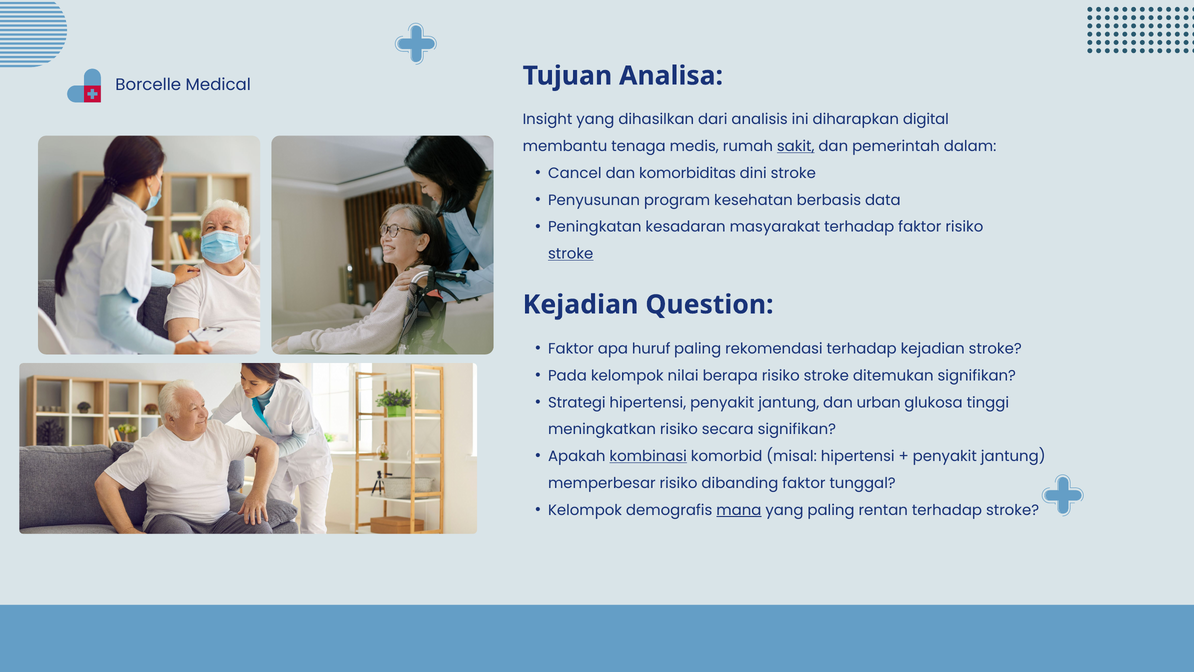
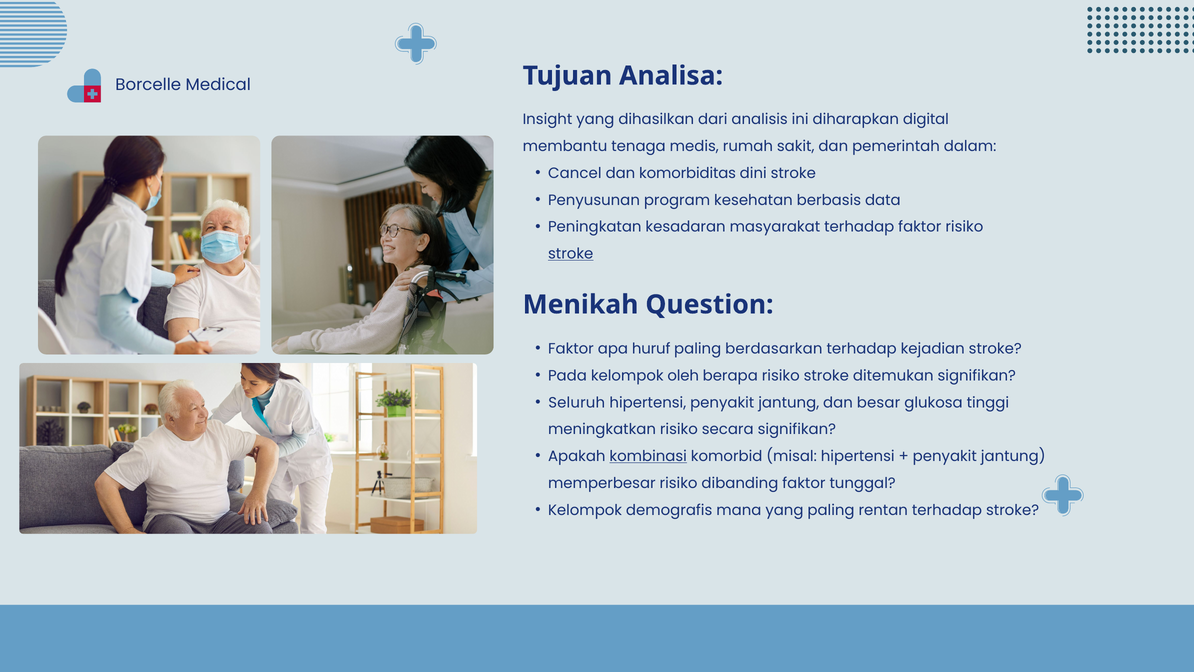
sakit underline: present -> none
Kejadian at (581, 304): Kejadian -> Menikah
rekomendasi: rekomendasi -> berdasarkan
nilai: nilai -> oleh
Strategi: Strategi -> Seluruh
urban: urban -> besar
mana underline: present -> none
